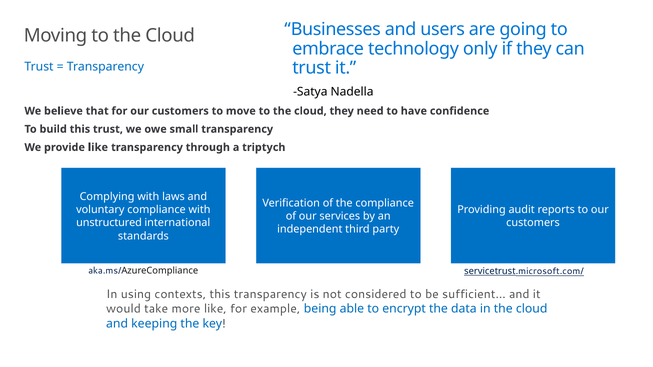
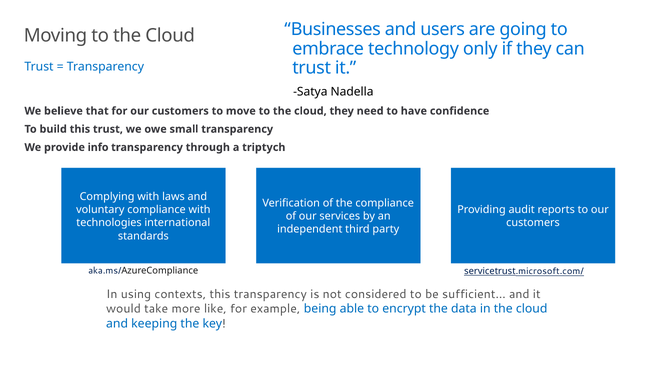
provide like: like -> info
unstructured: unstructured -> technologies
